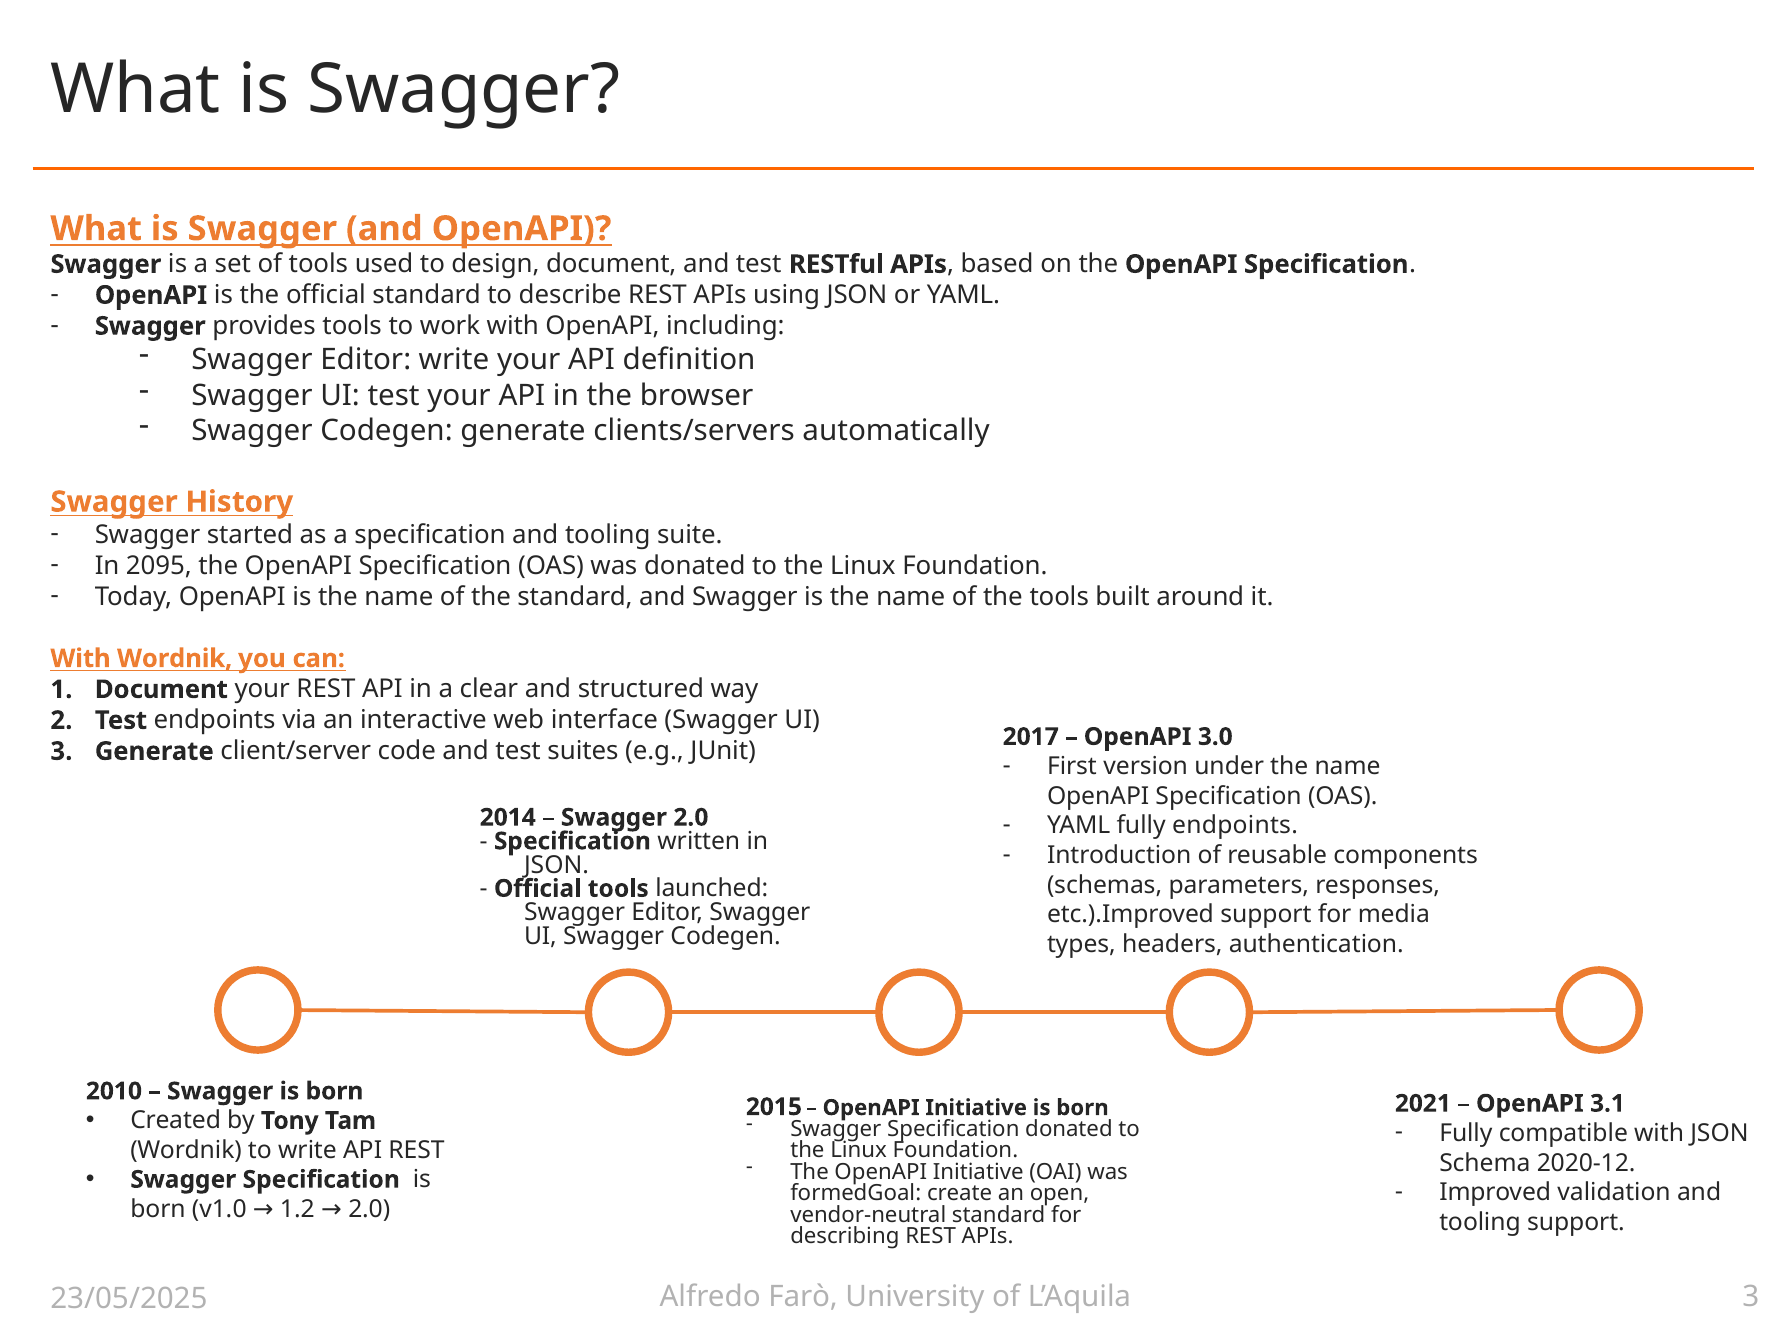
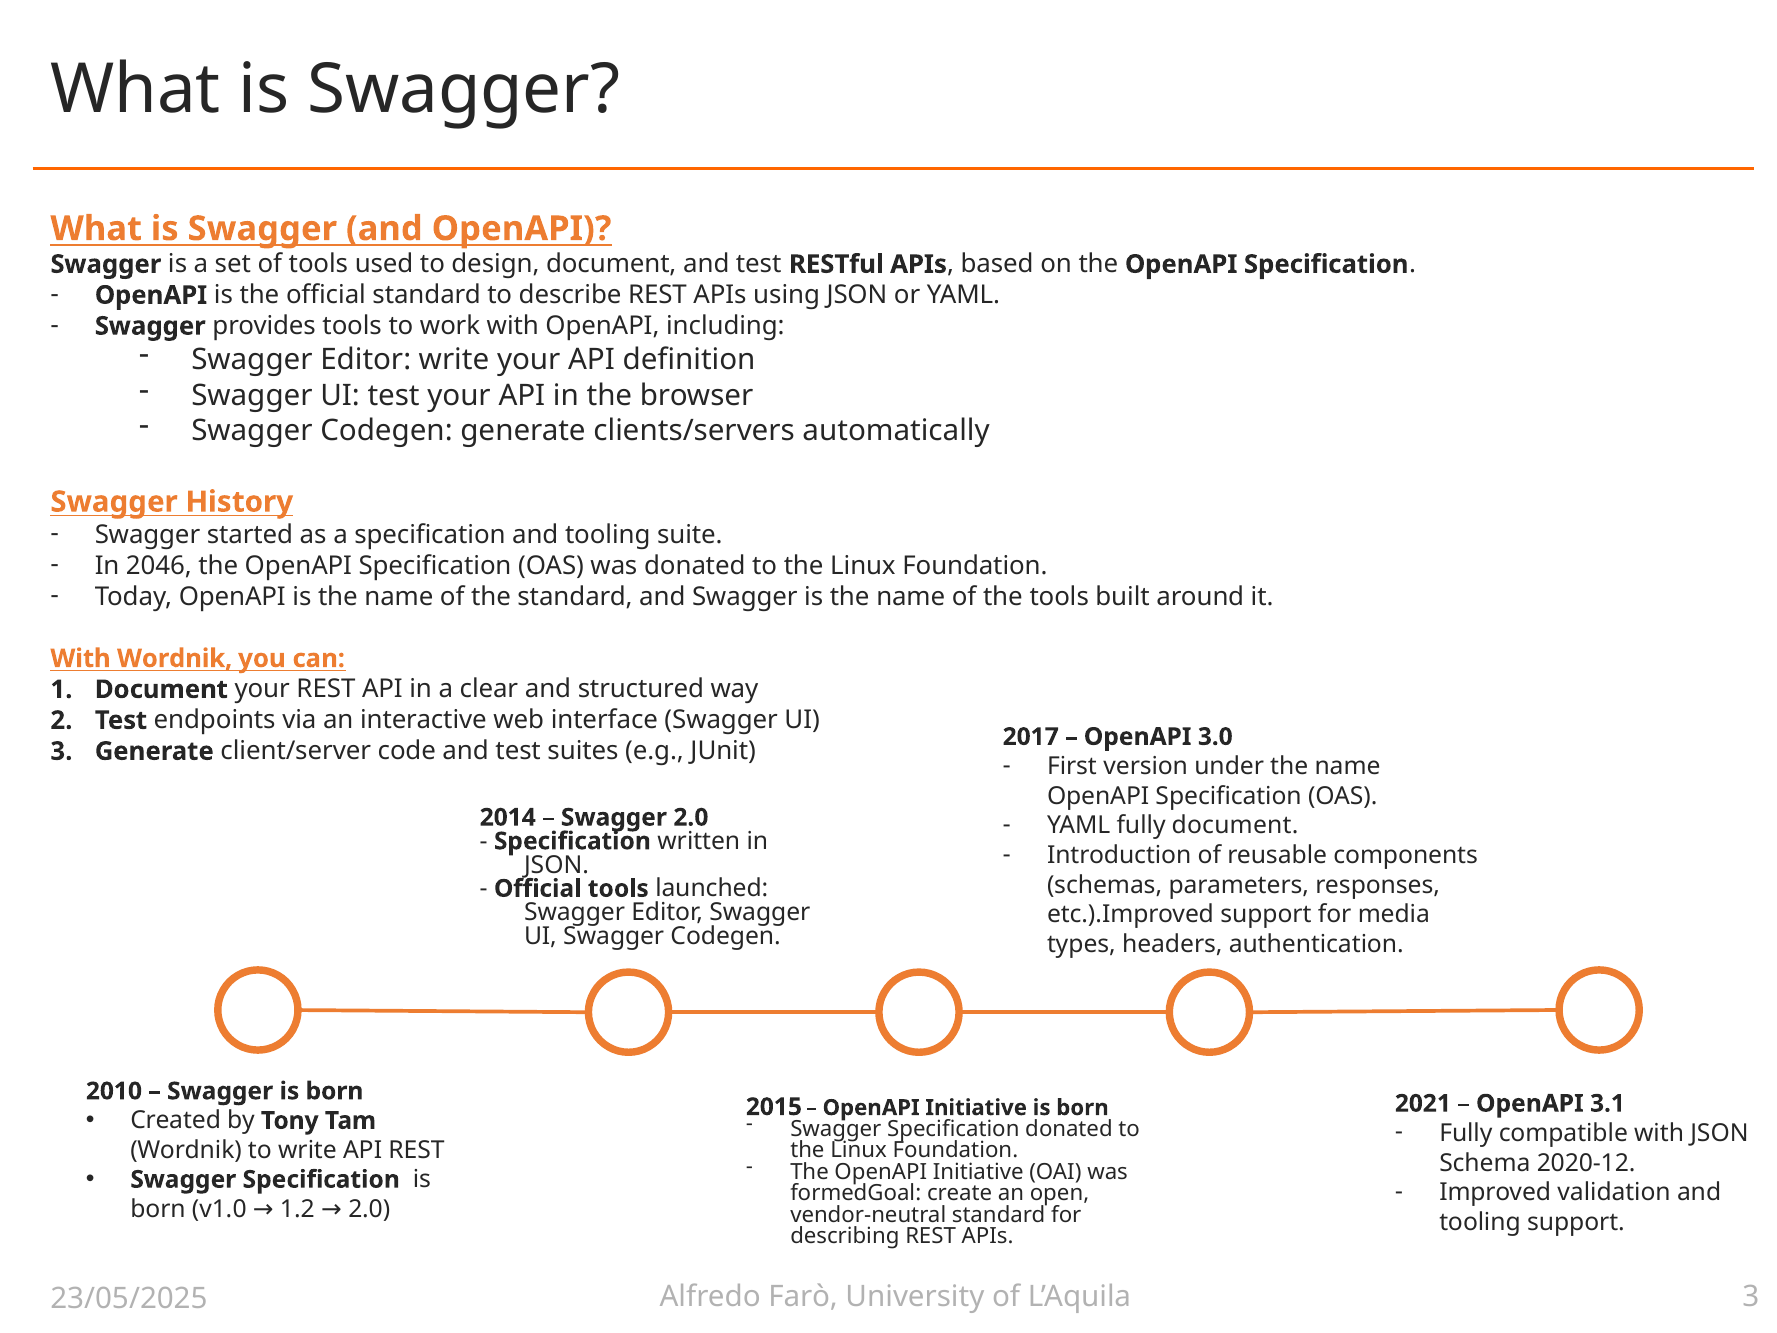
2095: 2095 -> 2046
fully endpoints: endpoints -> document
